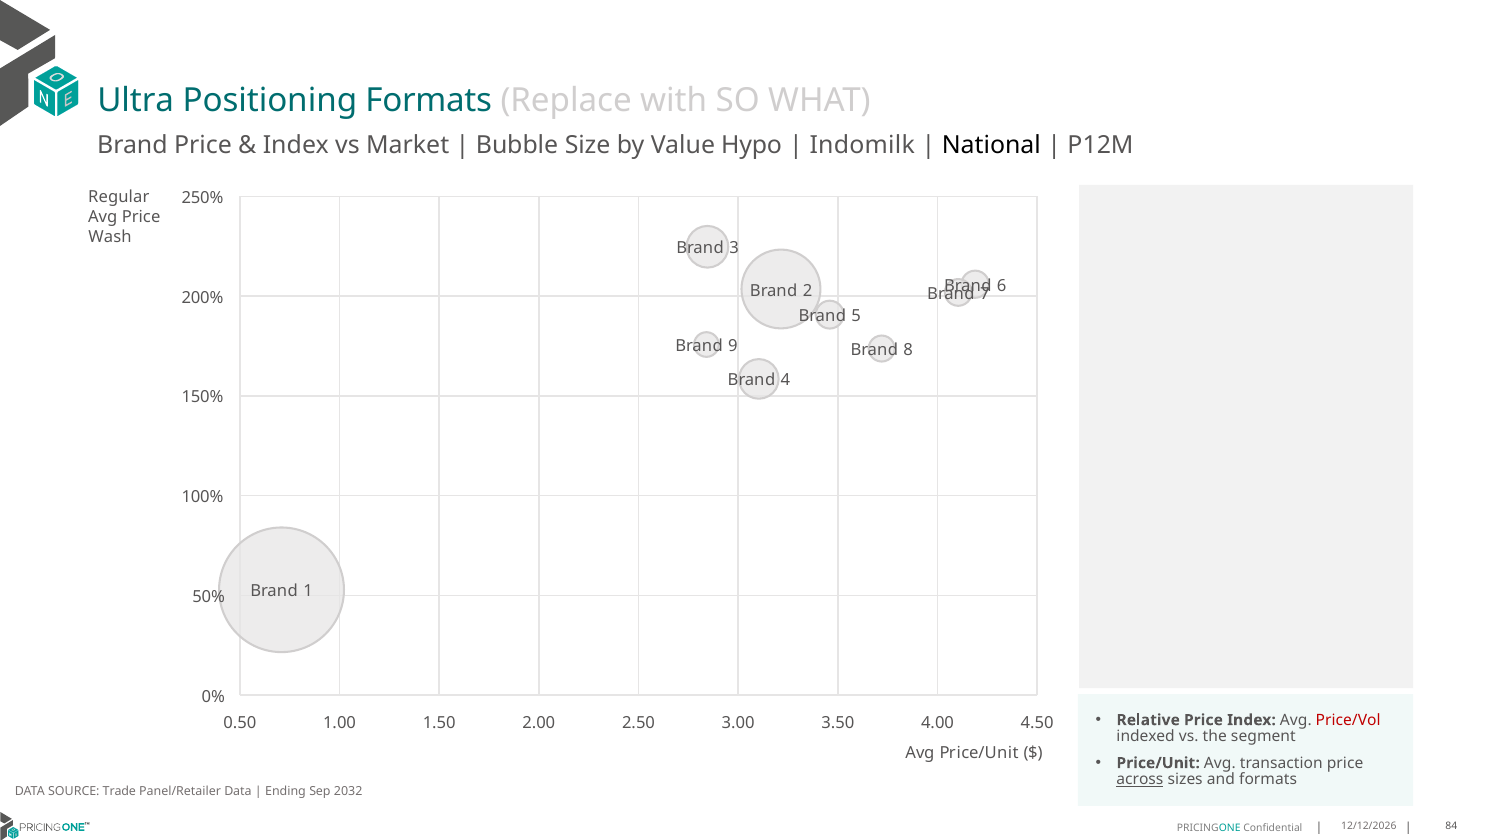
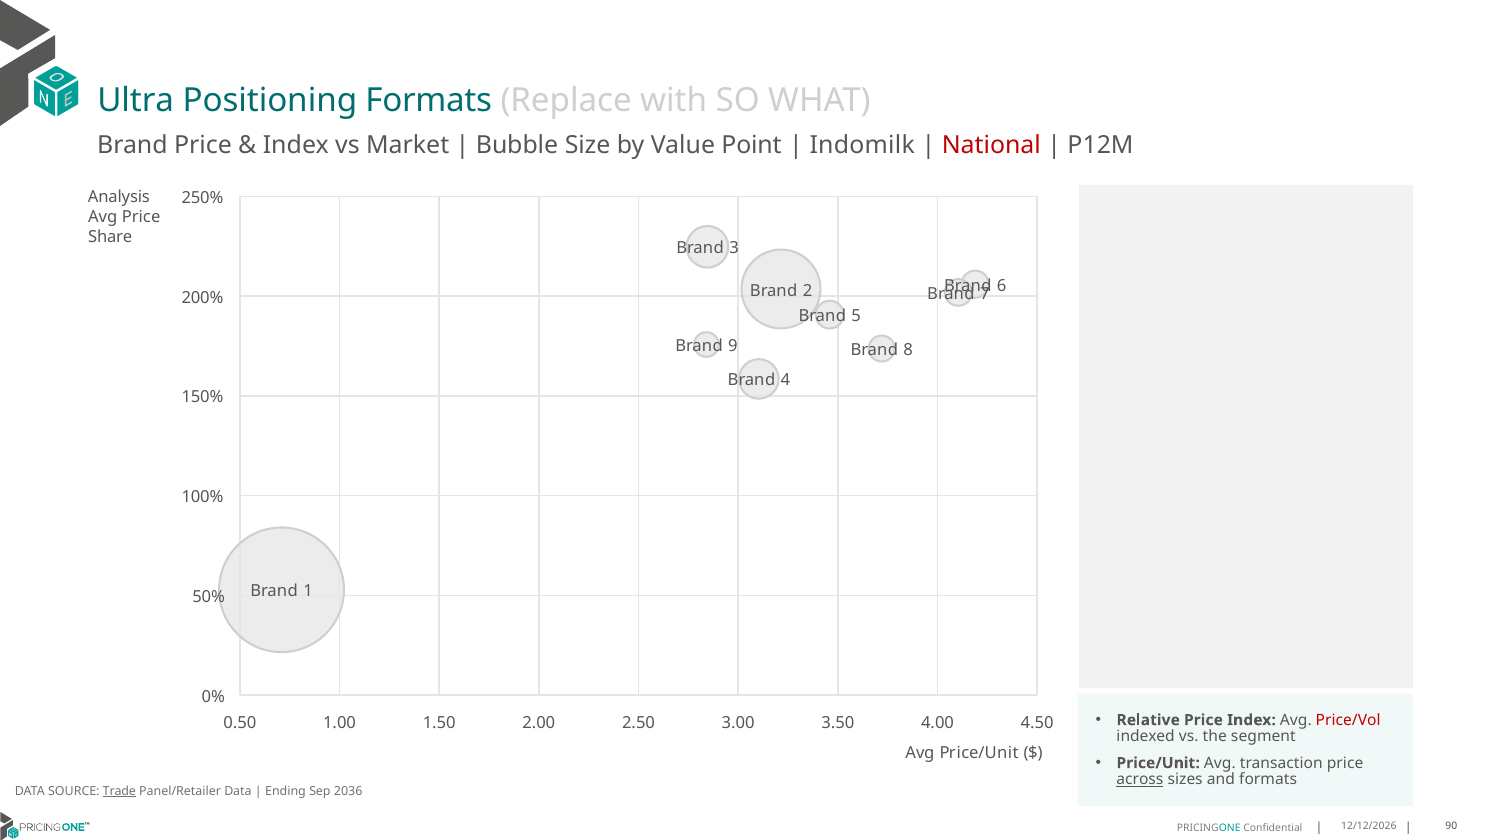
Hypo: Hypo -> Point
National colour: black -> red
Regular: Regular -> Analysis
Wash: Wash -> Share
Trade underline: none -> present
2032: 2032 -> 2036
84: 84 -> 90
